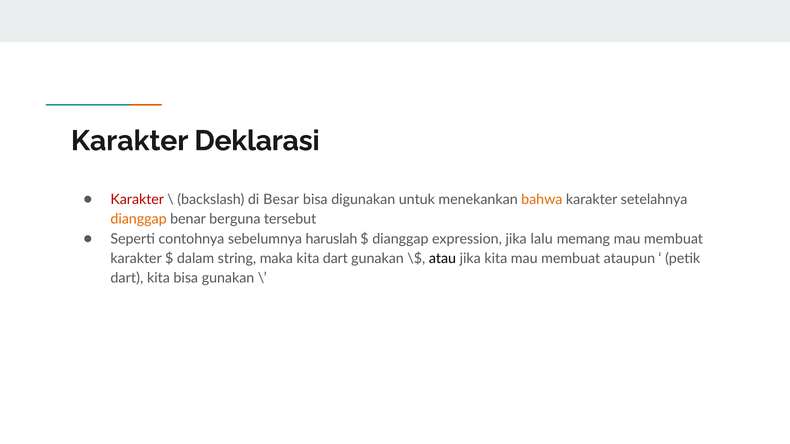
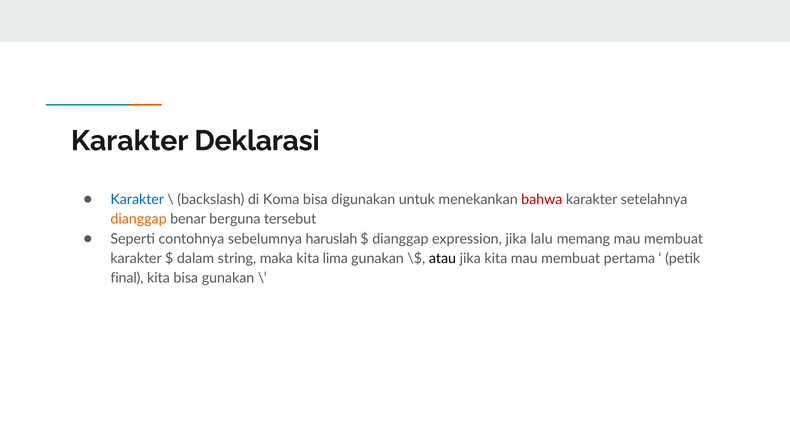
Karakter at (137, 200) colour: red -> blue
Besar: Besar -> Koma
bahwa colour: orange -> red
kita dart: dart -> lima
ataupun: ataupun -> pertama
dart at (127, 278): dart -> final
